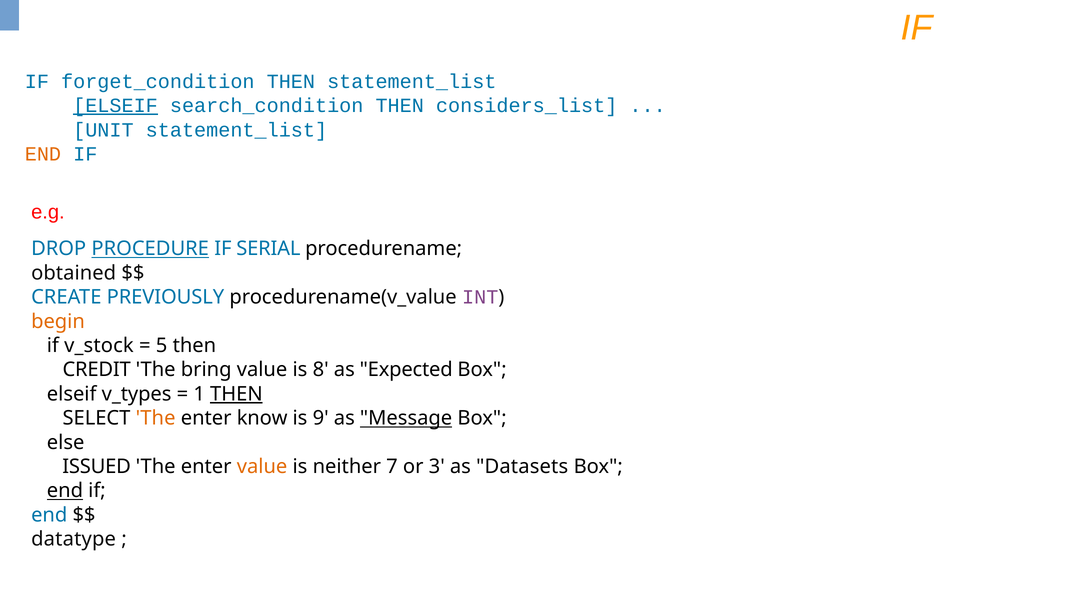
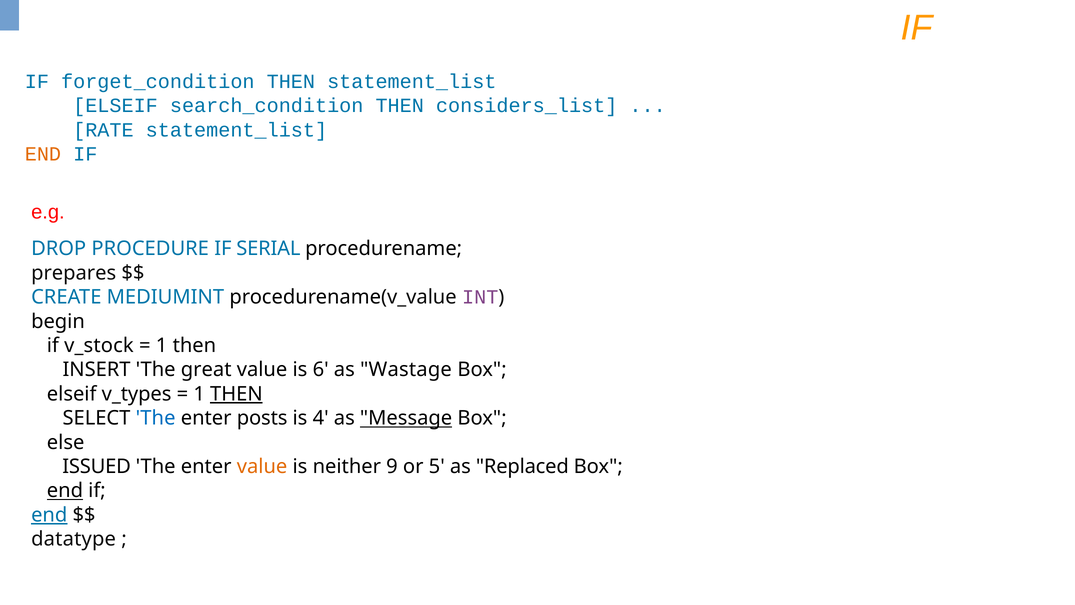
ELSEIF at (115, 106) underline: present -> none
UNIT: UNIT -> RATE
PROCEDURE underline: present -> none
obtained: obtained -> prepares
PREVIOUSLY: PREVIOUSLY -> MEDIUMINT
begin colour: orange -> black
5 at (162, 345): 5 -> 1
CREDIT: CREDIT -> INSERT
bring: bring -> great
8: 8 -> 6
Expected: Expected -> Wastage
The at (156, 418) colour: orange -> blue
know: know -> posts
9: 9 -> 4
7: 7 -> 9
3: 3 -> 5
Datasets: Datasets -> Replaced
end at (49, 515) underline: none -> present
